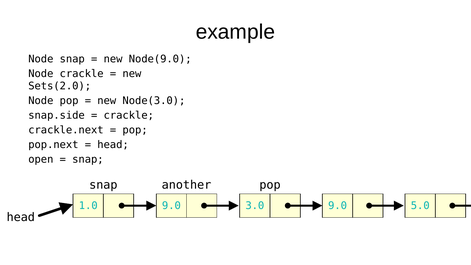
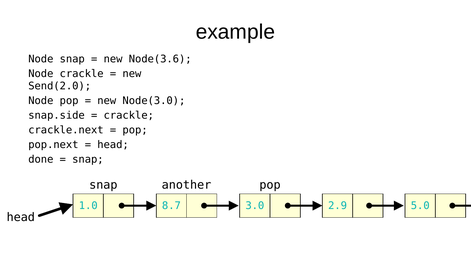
Node(9.0: Node(9.0 -> Node(3.6
Sets(2.0: Sets(2.0 -> Send(2.0
open: open -> done
9.0 at (171, 206): 9.0 -> 8.7
9.0 at (338, 206): 9.0 -> 2.9
